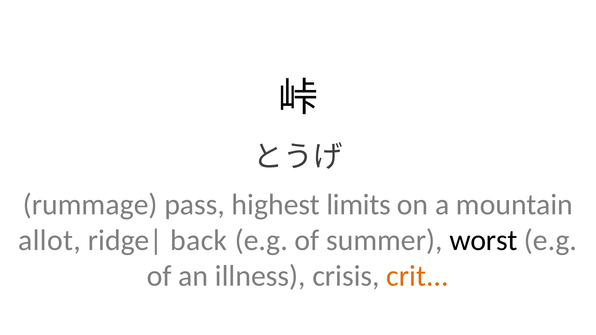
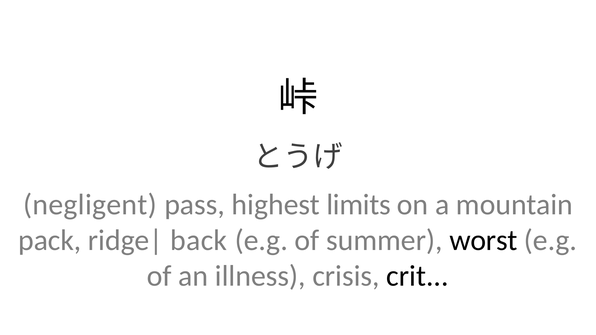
rummage: rummage -> negligent
allot: allot -> pack
crit colour: orange -> black
